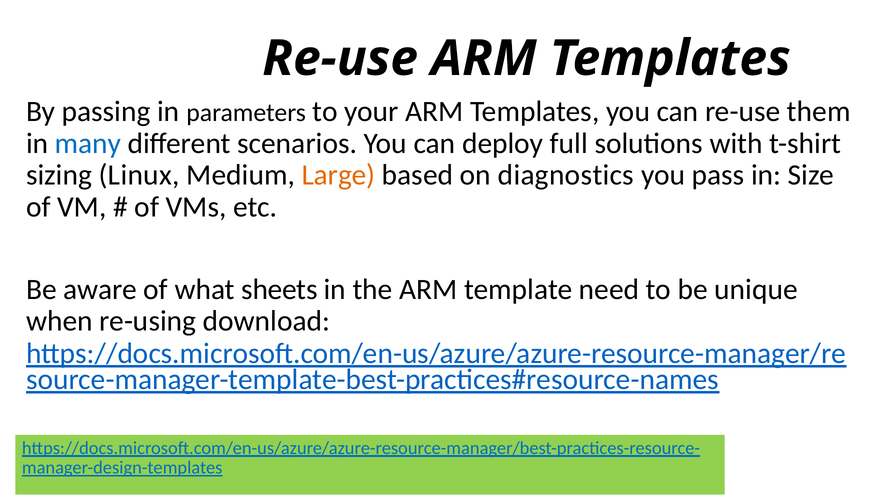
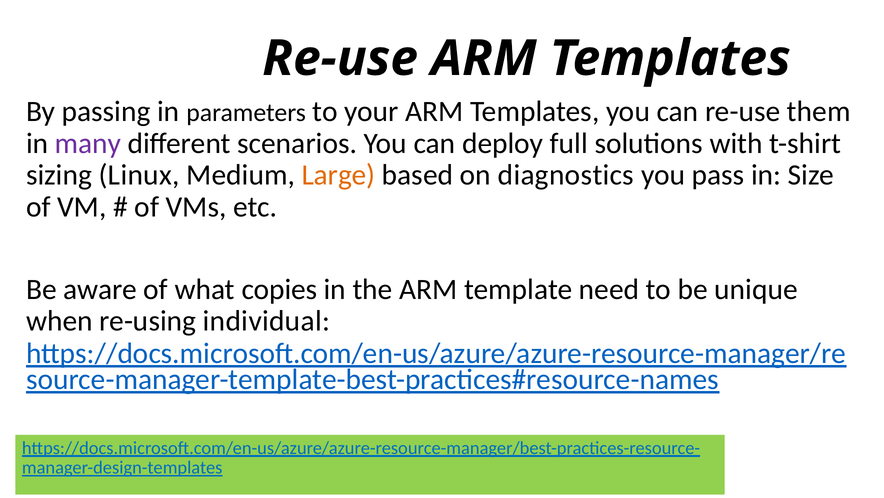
many colour: blue -> purple
sheets: sheets -> copies
download: download -> individual
